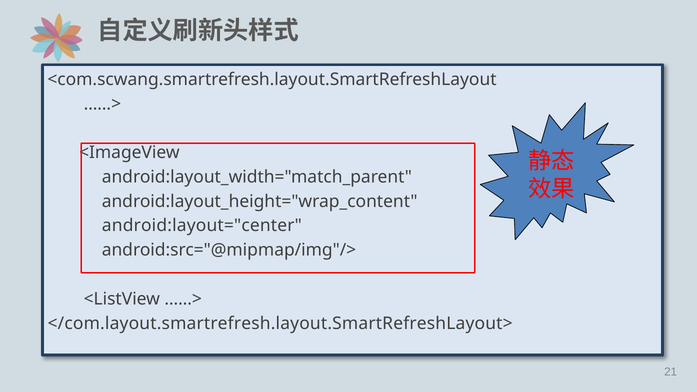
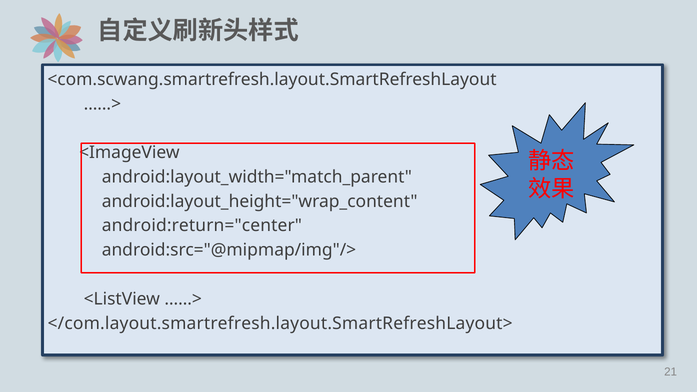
android:layout="center: android:layout="center -> android:return="center
